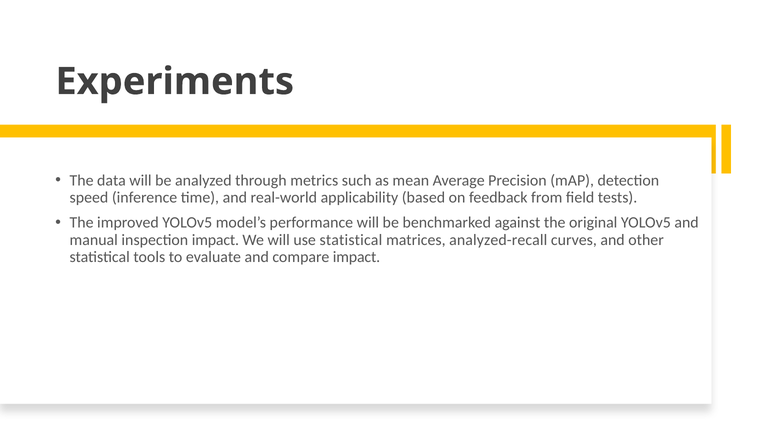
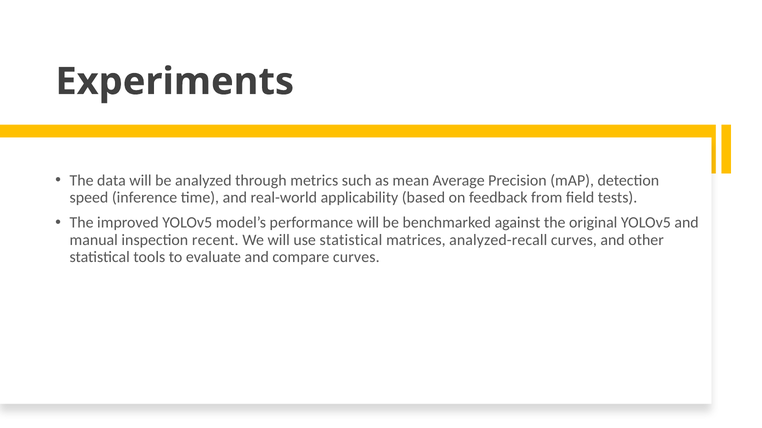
inspection impact: impact -> recent
compare impact: impact -> curves
